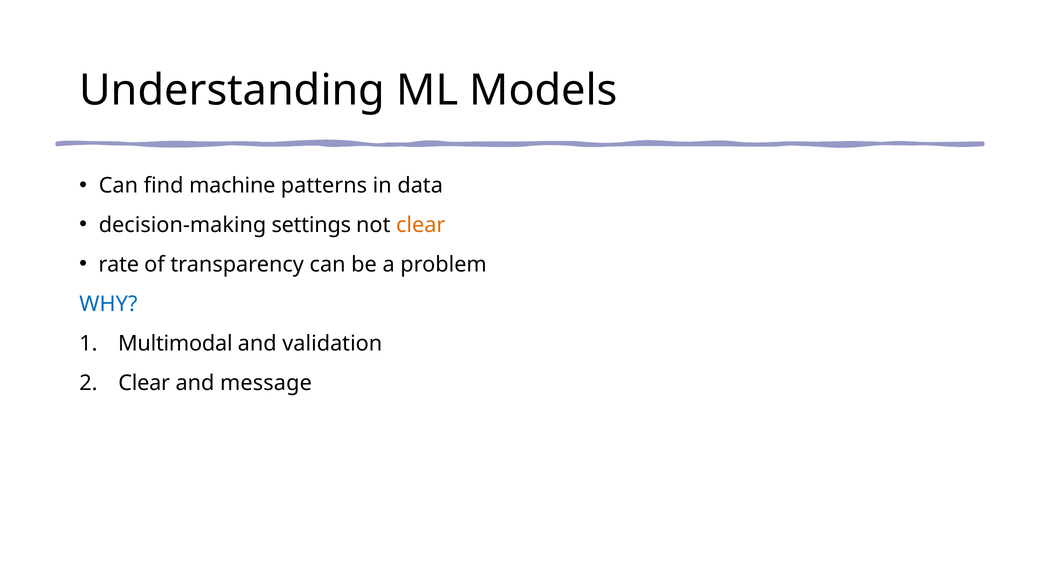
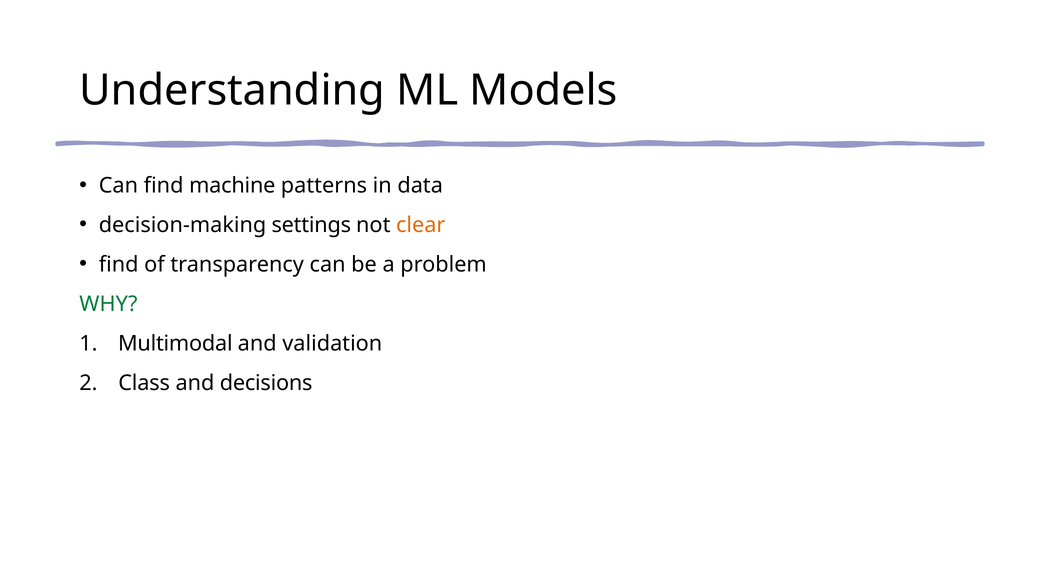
rate at (119, 265): rate -> find
WHY colour: blue -> green
Clear at (144, 383): Clear -> Class
message: message -> decisions
